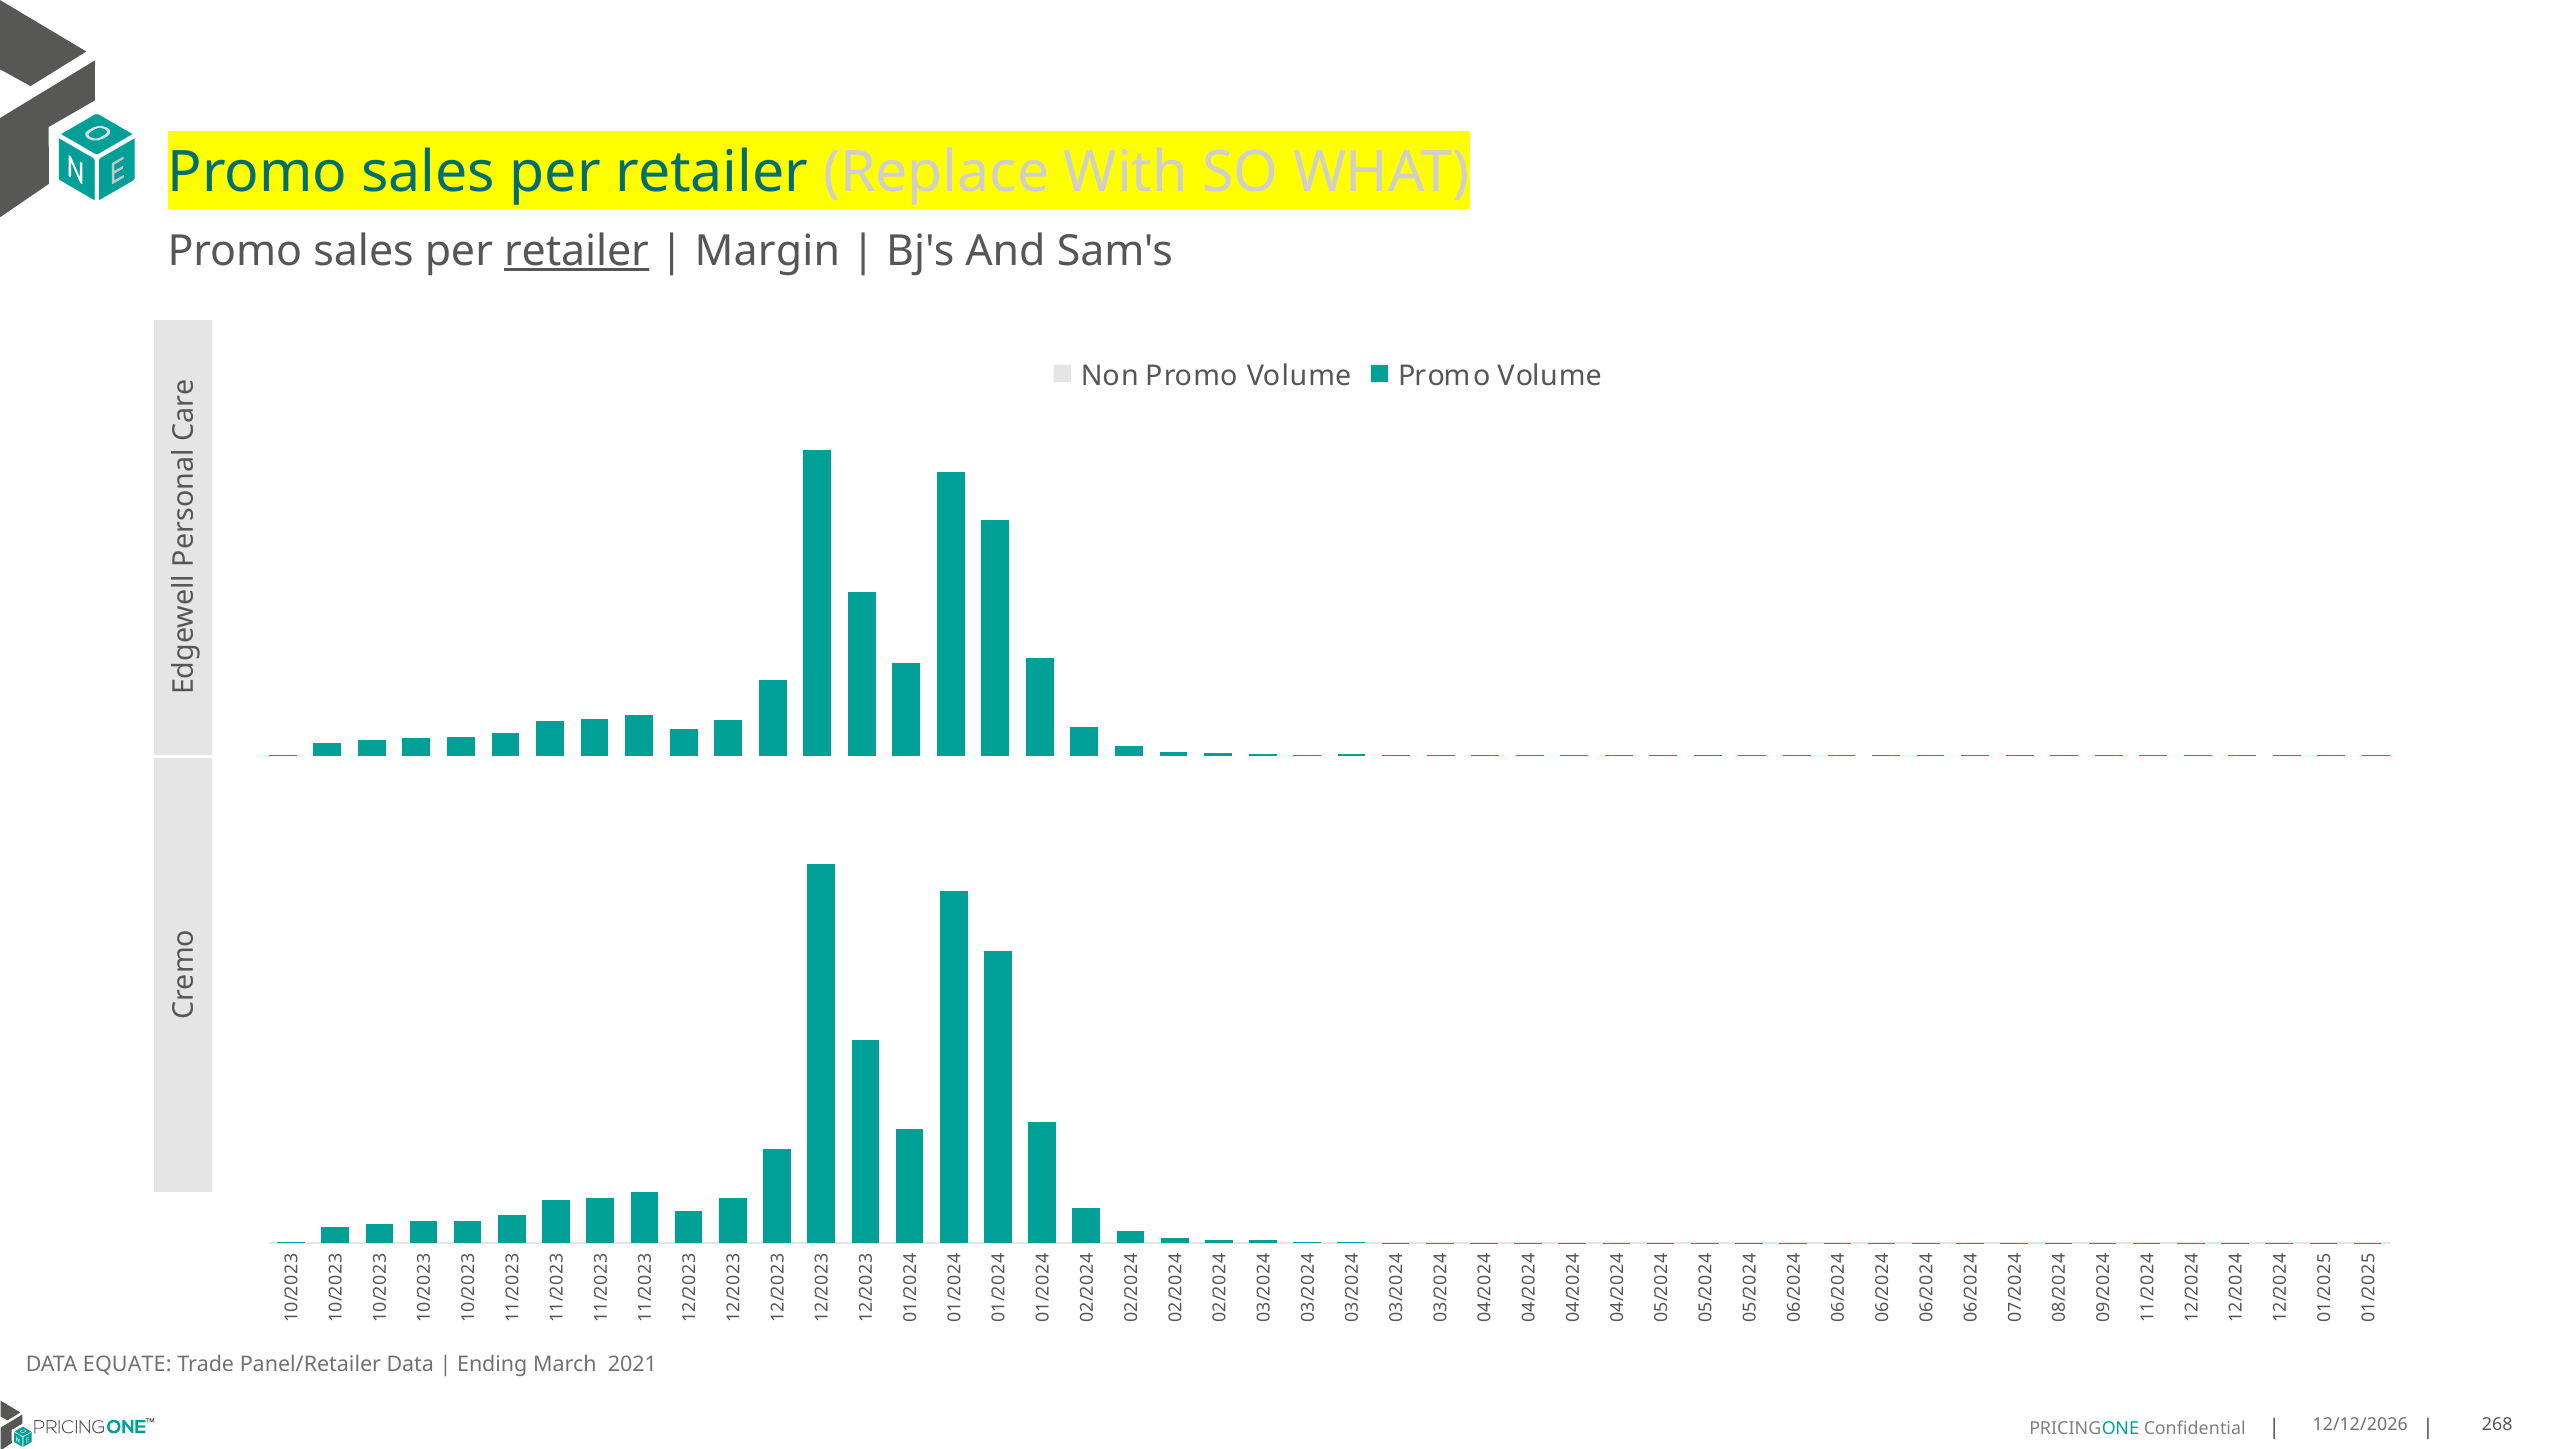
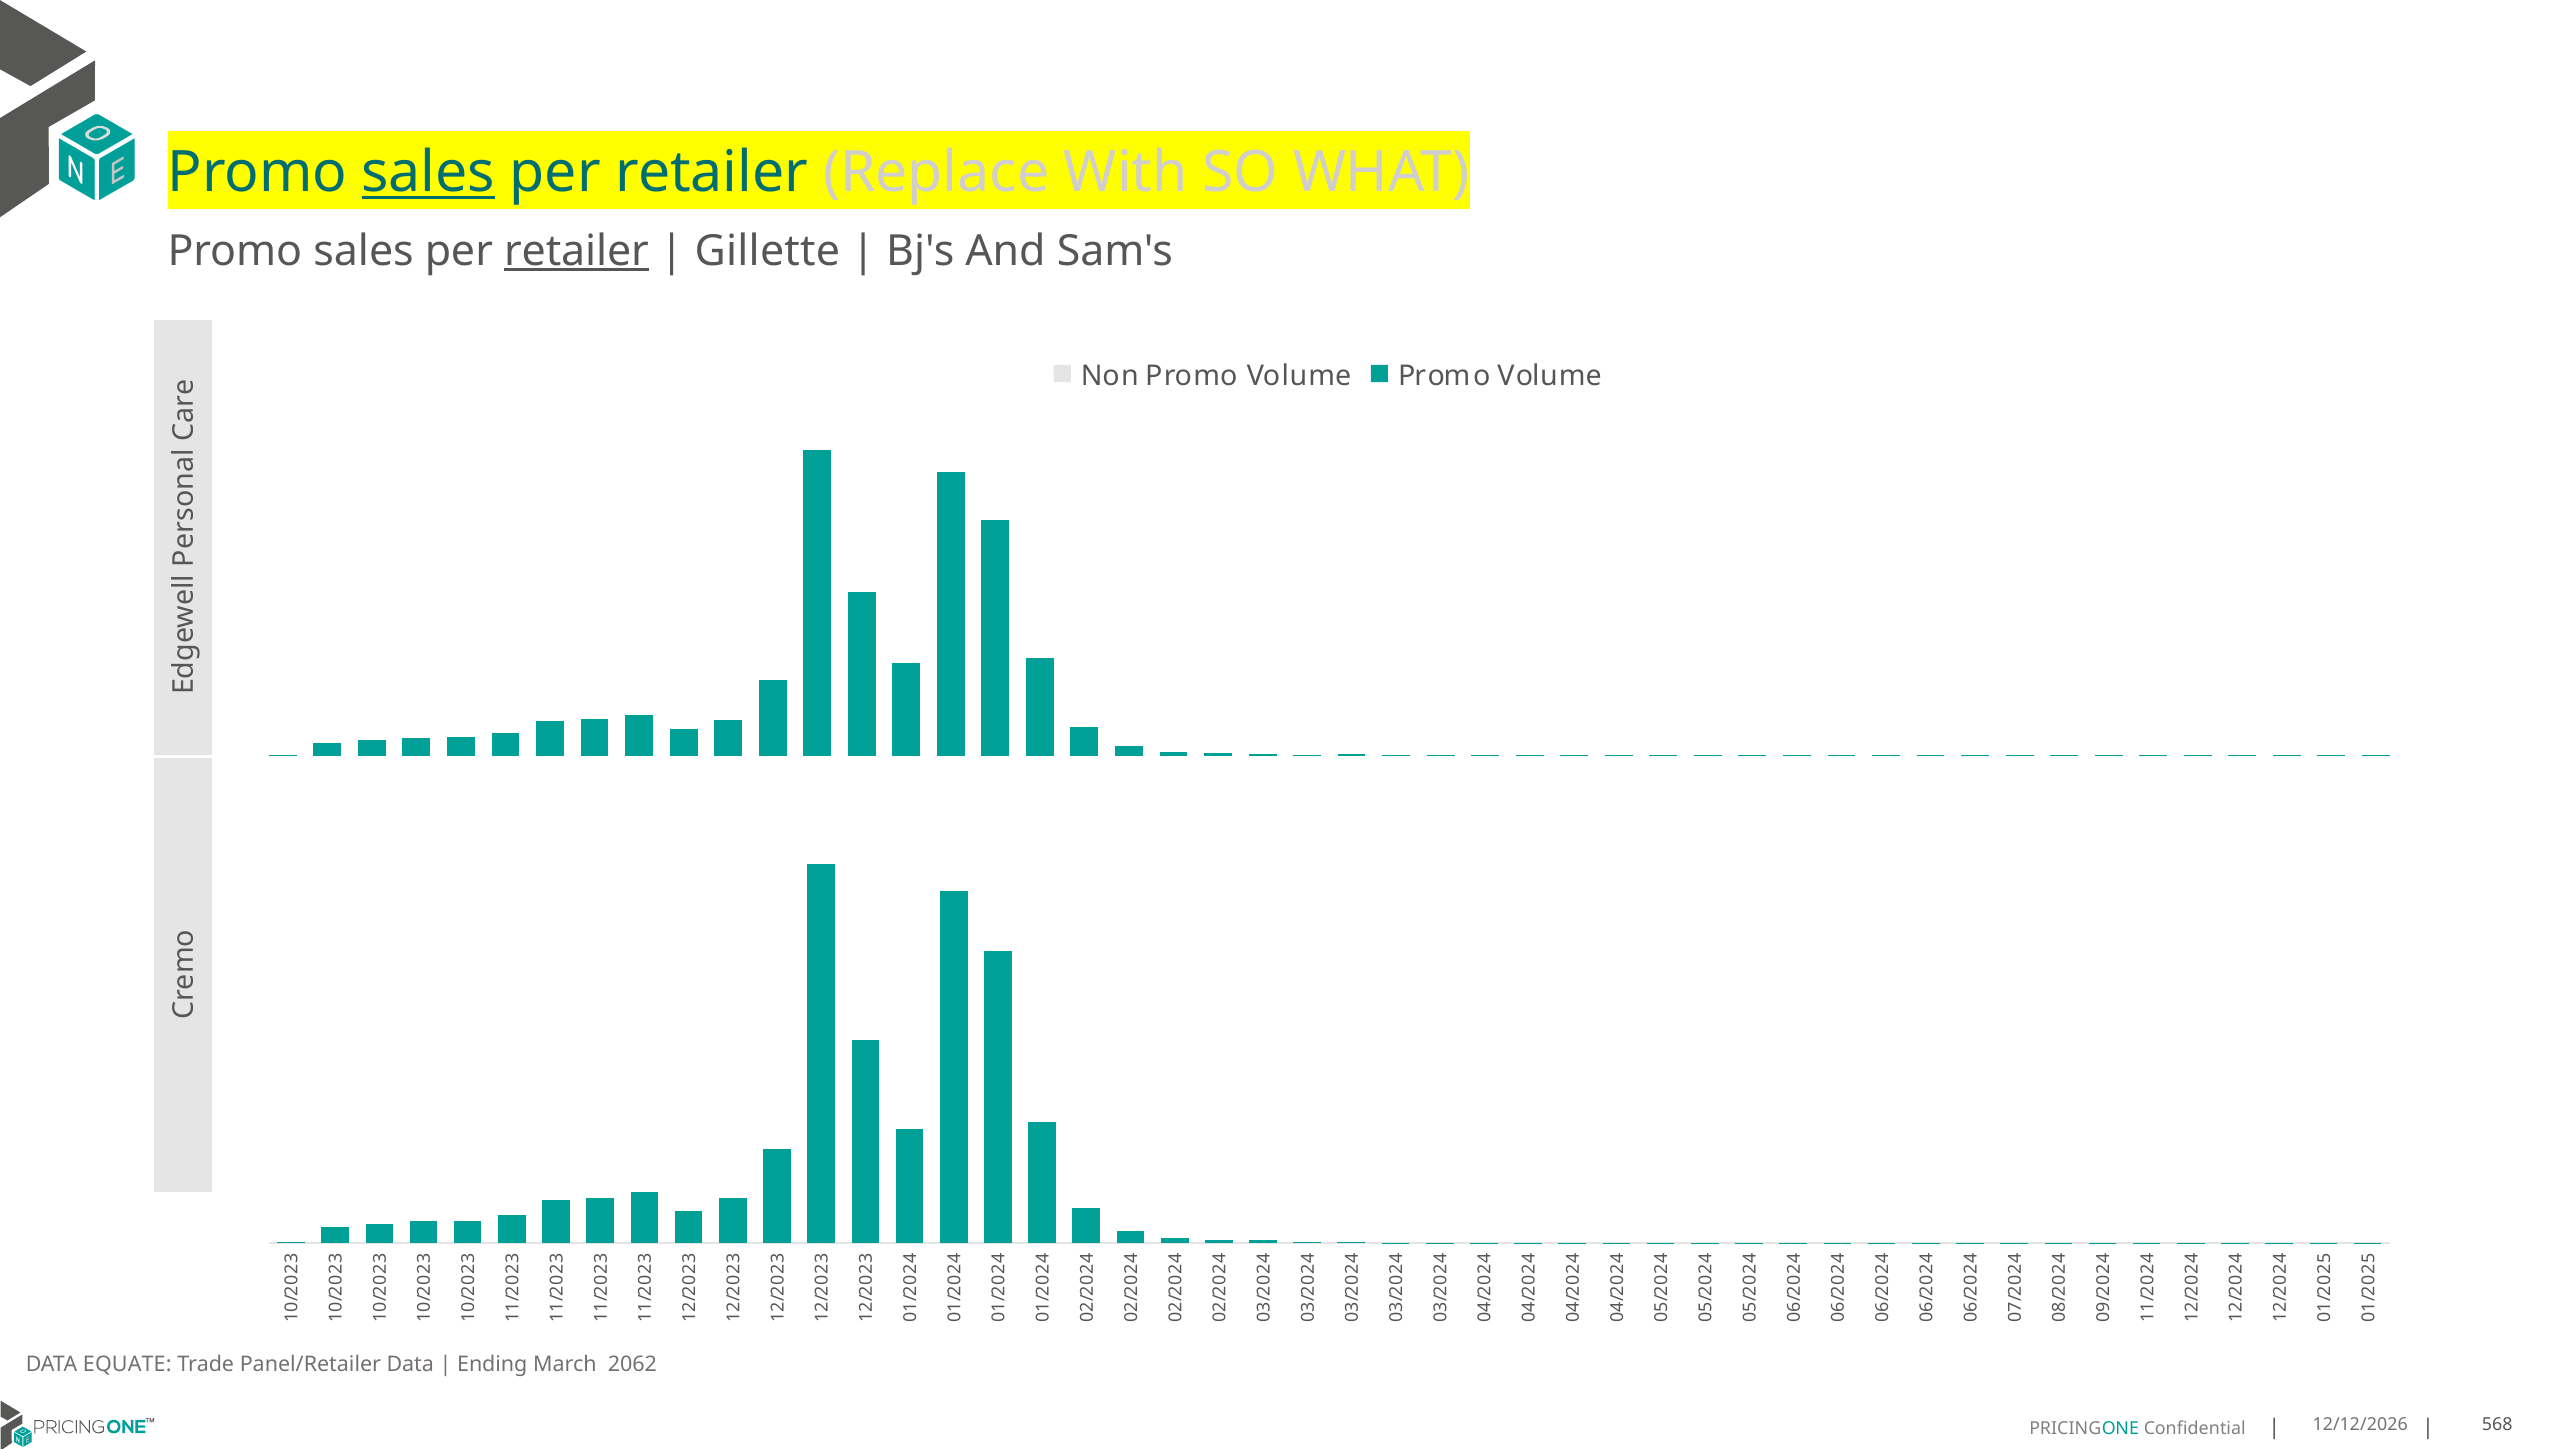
sales at (428, 173) underline: none -> present
Margin: Margin -> Gillette
2021: 2021 -> 2062
268: 268 -> 568
